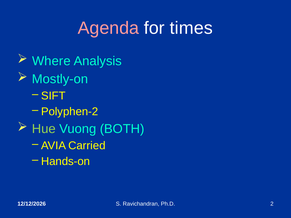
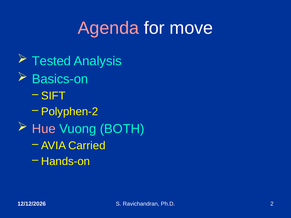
times: times -> move
Where: Where -> Tested
Mostly-on: Mostly-on -> Basics-on
Hue colour: light green -> pink
